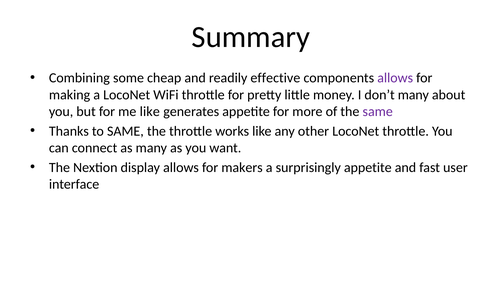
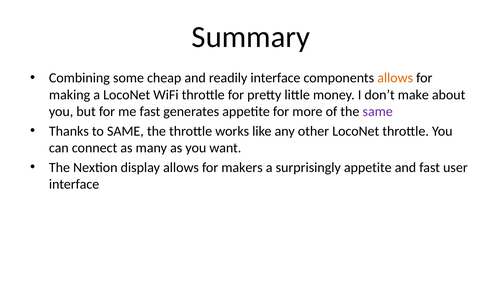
readily effective: effective -> interface
allows at (395, 78) colour: purple -> orange
don’t many: many -> make
me like: like -> fast
